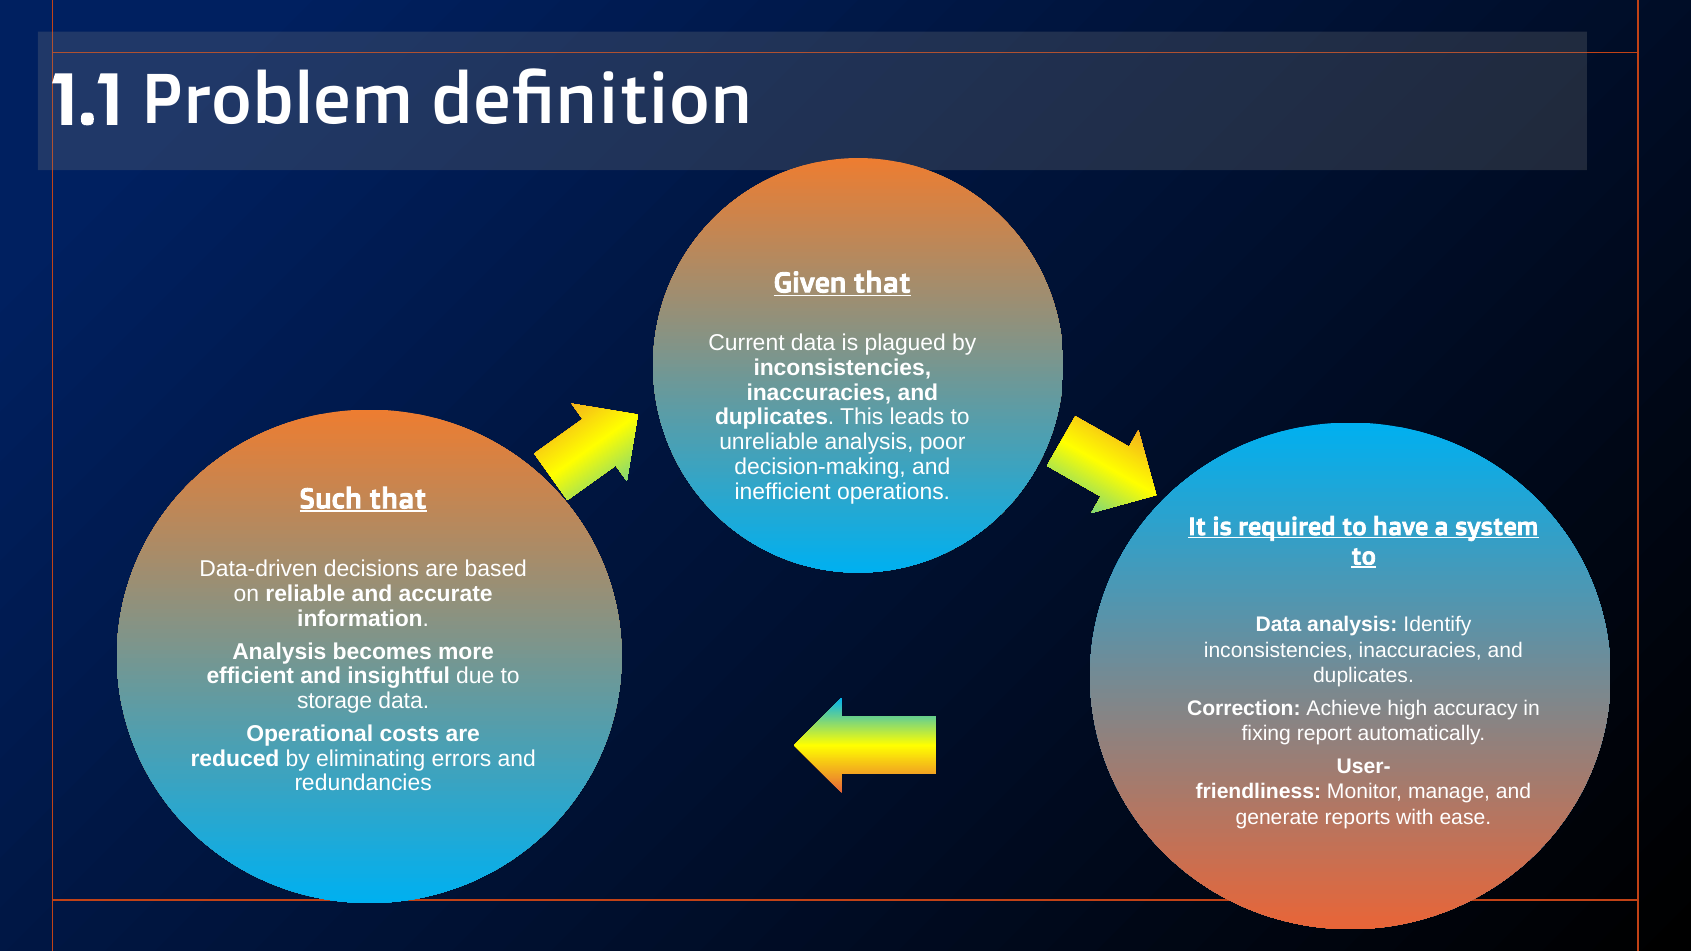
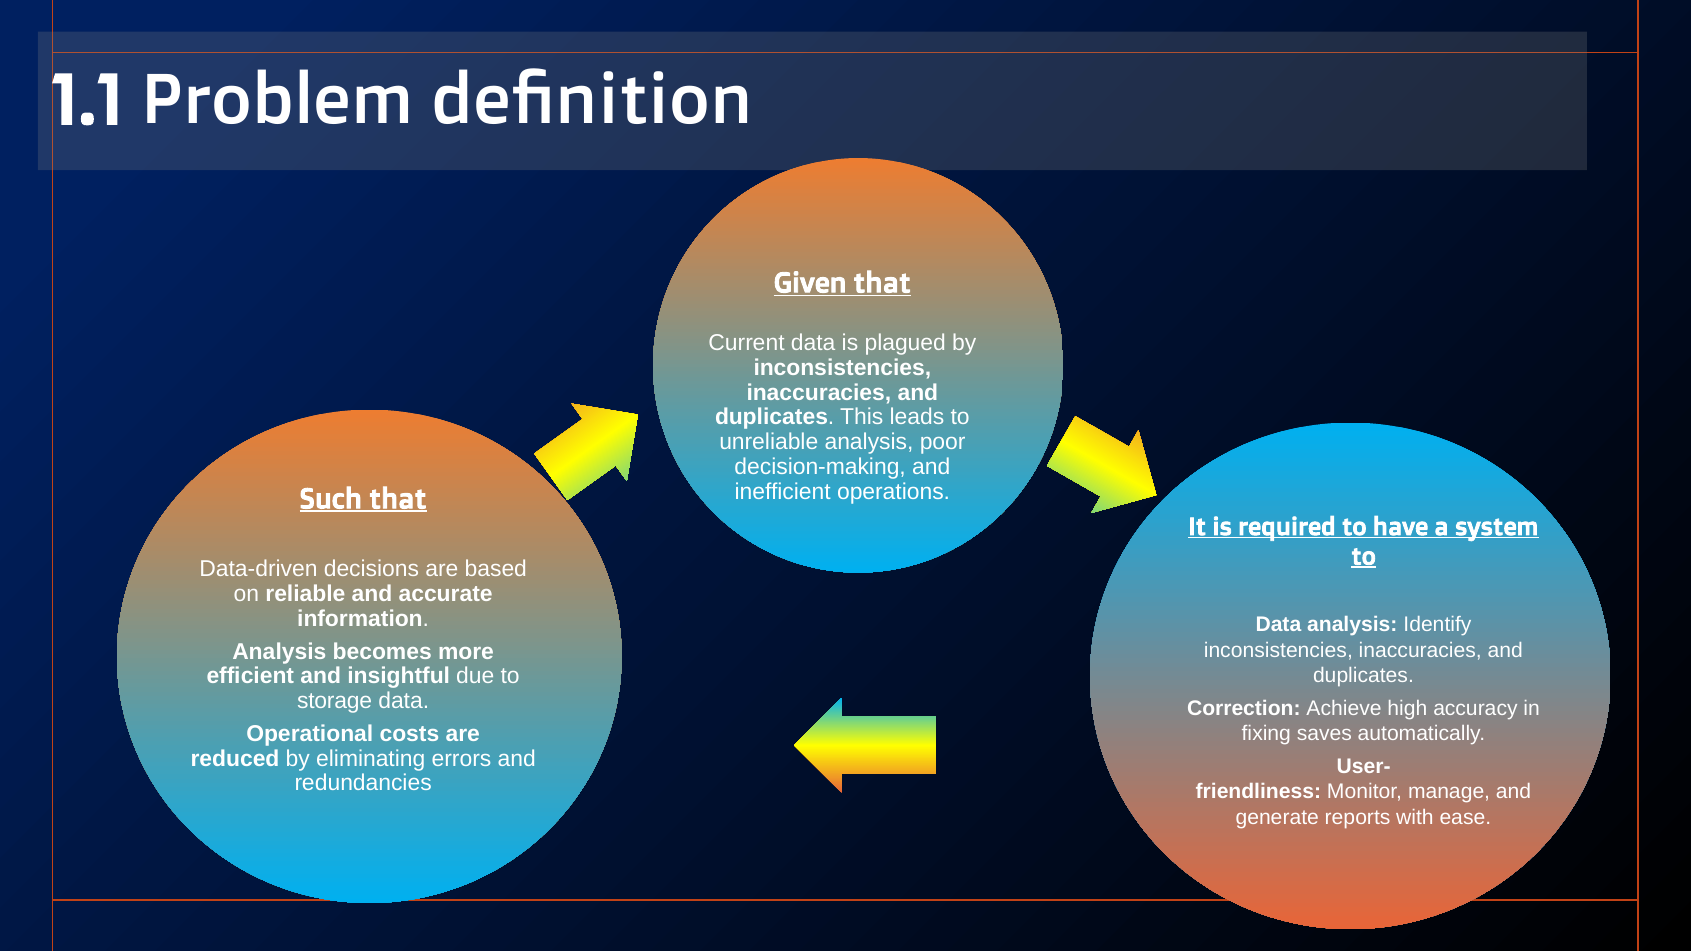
report: report -> saves
